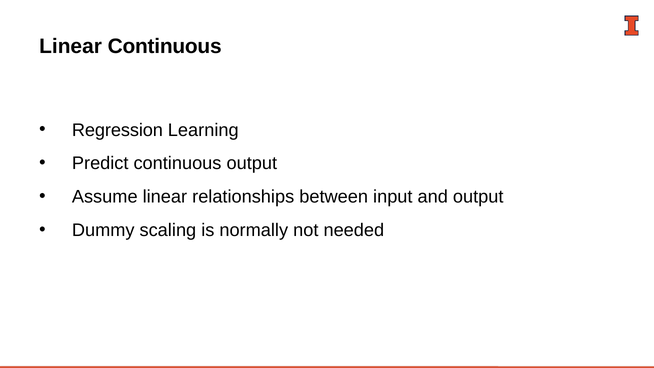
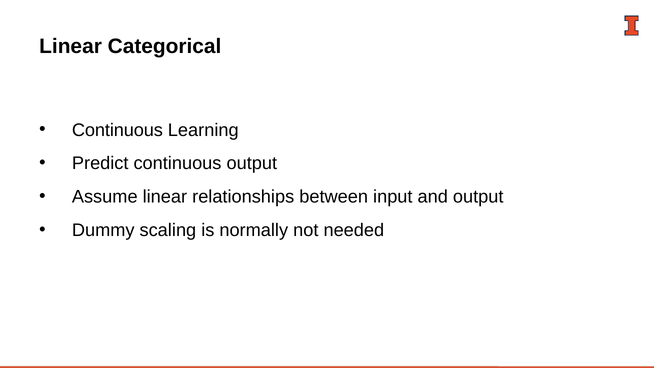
Linear Continuous: Continuous -> Categorical
Regression at (117, 130): Regression -> Continuous
